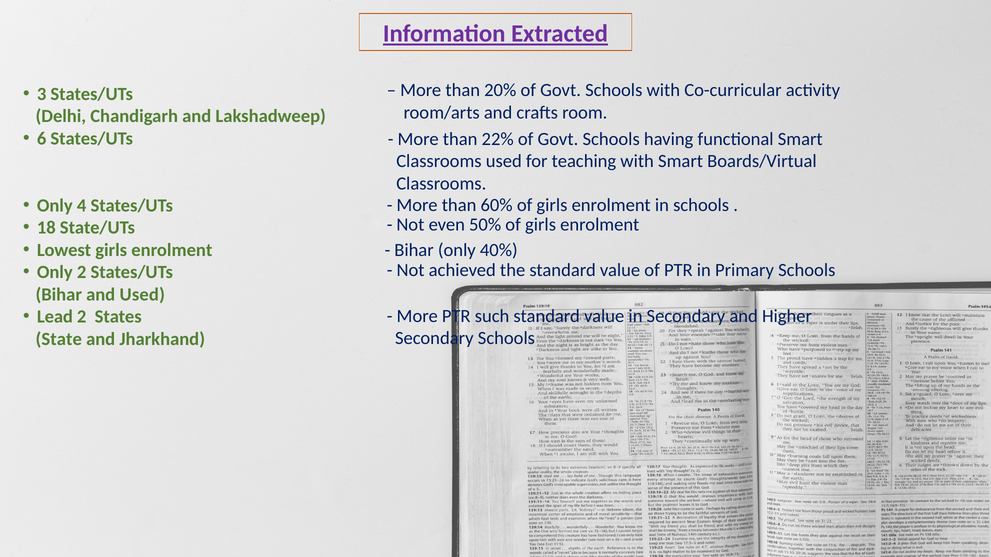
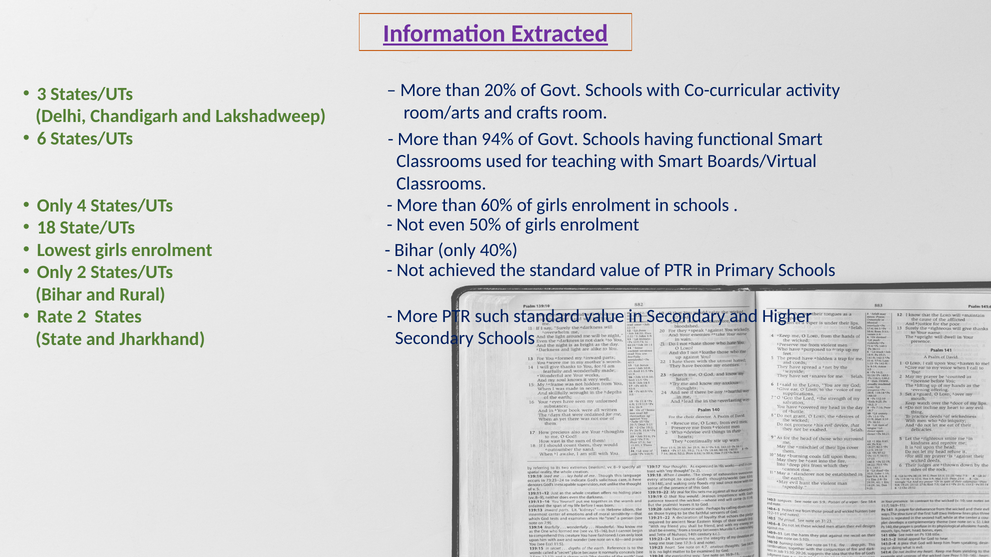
22%: 22% -> 94%
and Used: Used -> Rural
Lead: Lead -> Rate
